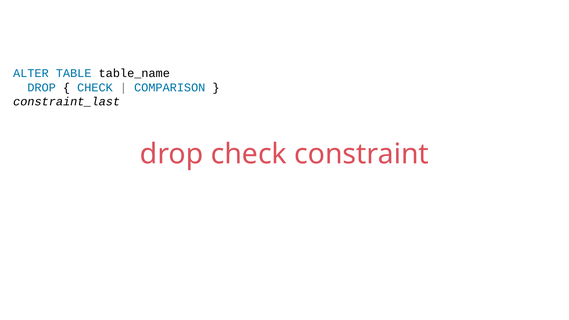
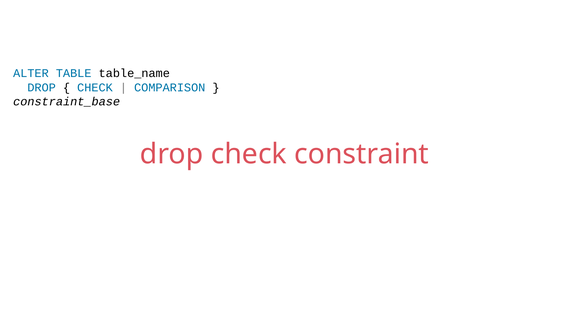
constraint_last: constraint_last -> constraint_base
